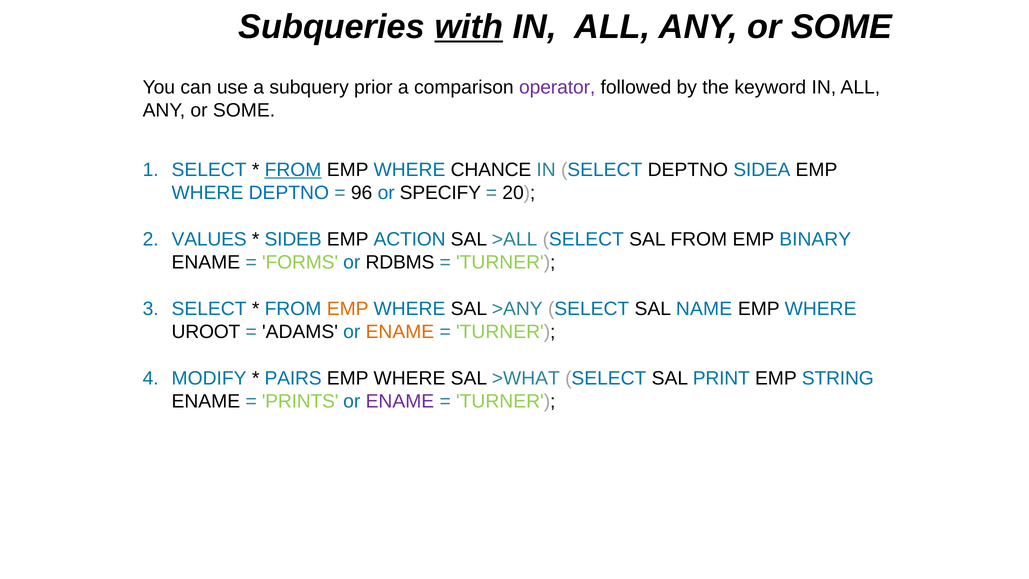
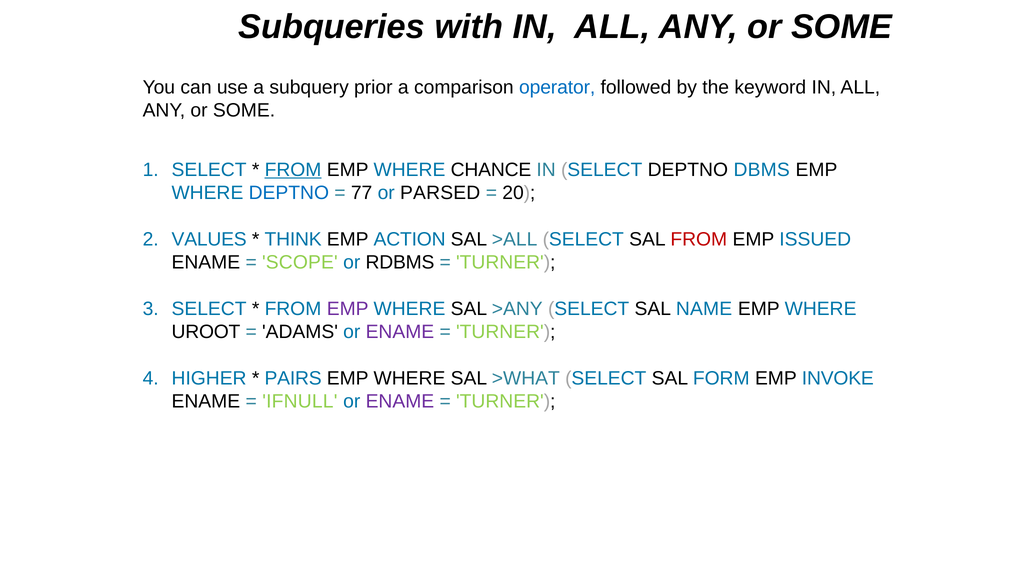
with underline: present -> none
operator colour: purple -> blue
SIDEA: SIDEA -> DBMS
96: 96 -> 77
SPECIFY: SPECIFY -> PARSED
SIDEB: SIDEB -> THINK
FROM at (699, 239) colour: black -> red
BINARY: BINARY -> ISSUED
FORMS: FORMS -> SCOPE
EMP at (348, 309) colour: orange -> purple
ENAME at (400, 332) colour: orange -> purple
MODIFY: MODIFY -> HIGHER
PRINT: PRINT -> FORM
STRING: STRING -> INVOKE
PRINTS: PRINTS -> IFNULL
